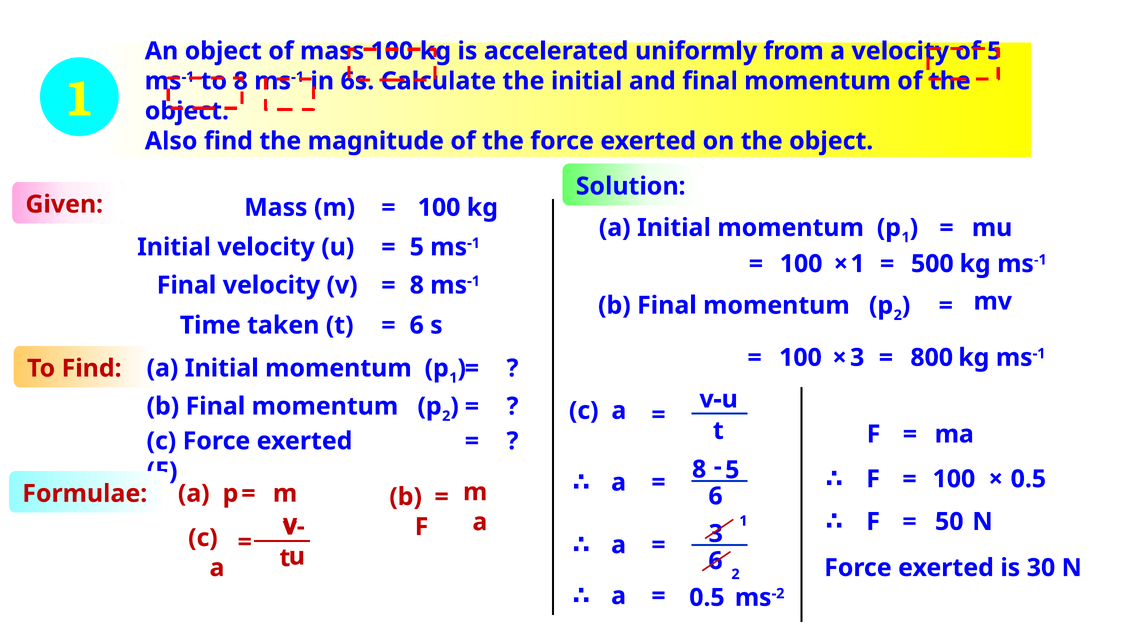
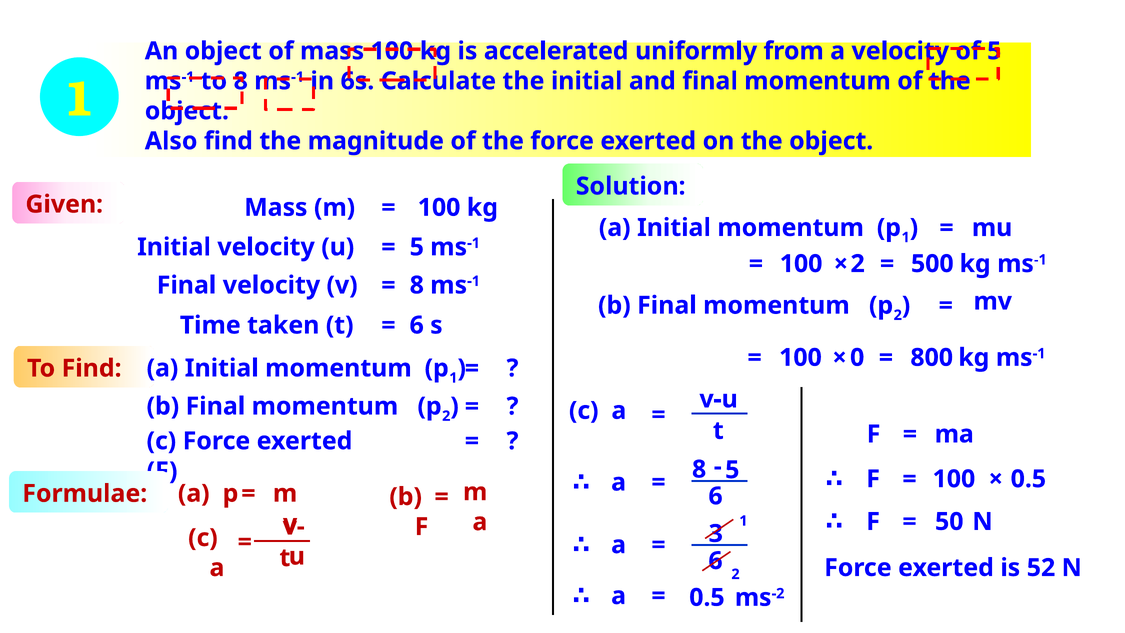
100 1: 1 -> 2
100 3: 3 -> 0
30: 30 -> 52
